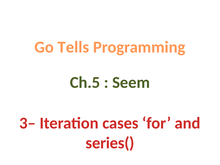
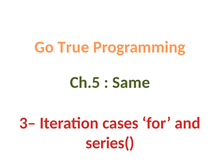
Tells: Tells -> True
Seem: Seem -> Same
